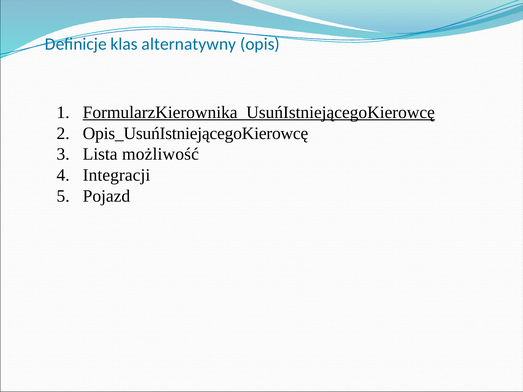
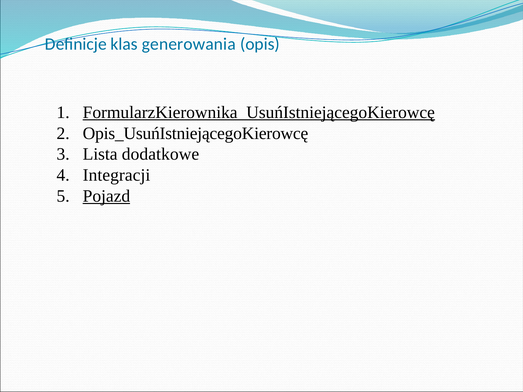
alternatywny: alternatywny -> generowania
możliwość: możliwość -> dodatkowe
Pojazd underline: none -> present
